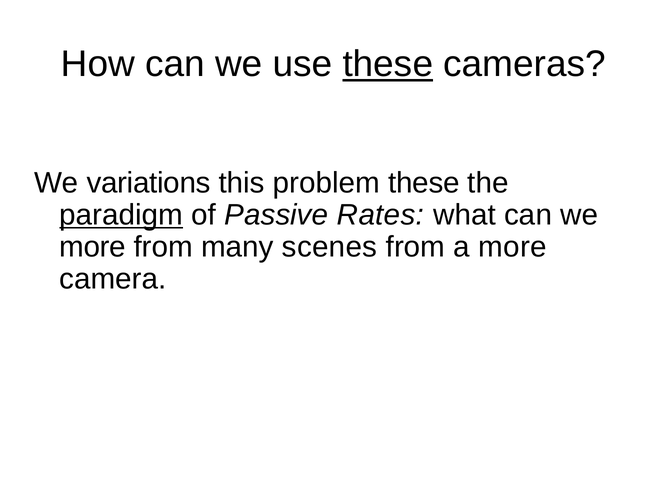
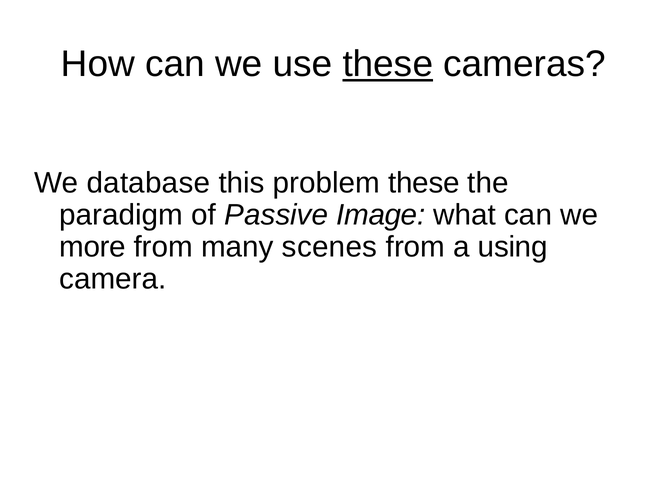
variations: variations -> database
paradigm underline: present -> none
Rates: Rates -> Image
a more: more -> using
